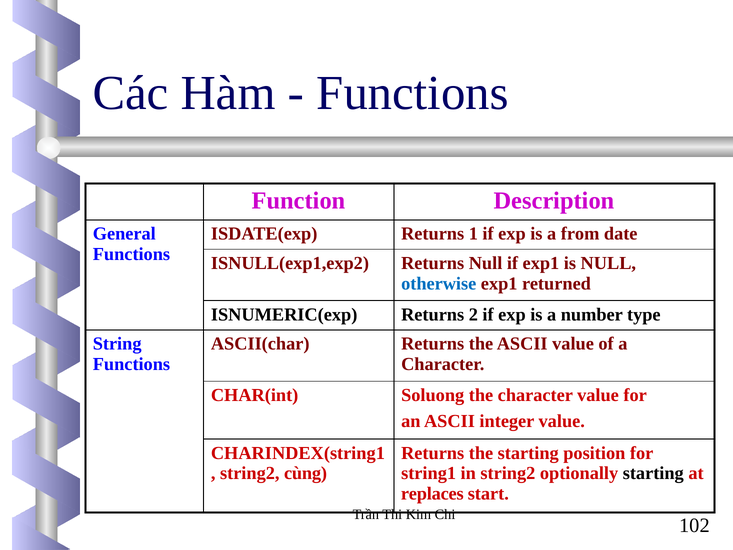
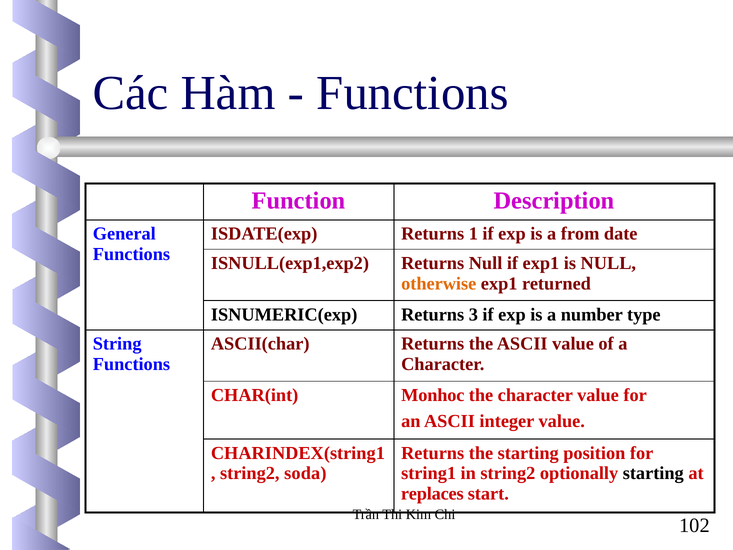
otherwise colour: blue -> orange
2: 2 -> 3
Soluong: Soluong -> Monhoc
cùng: cùng -> soda
